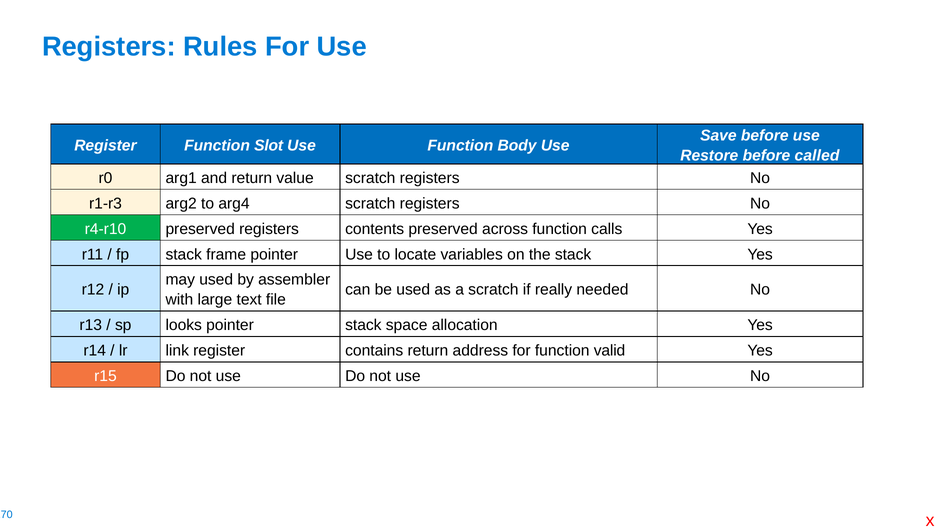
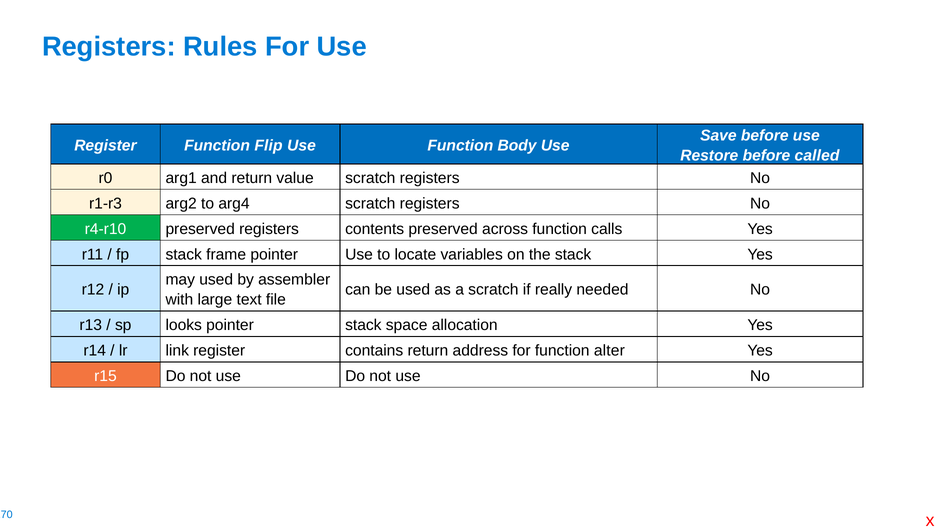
Slot: Slot -> Flip
valid: valid -> alter
